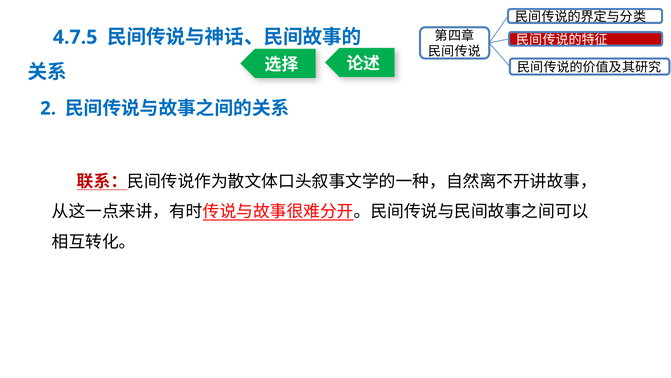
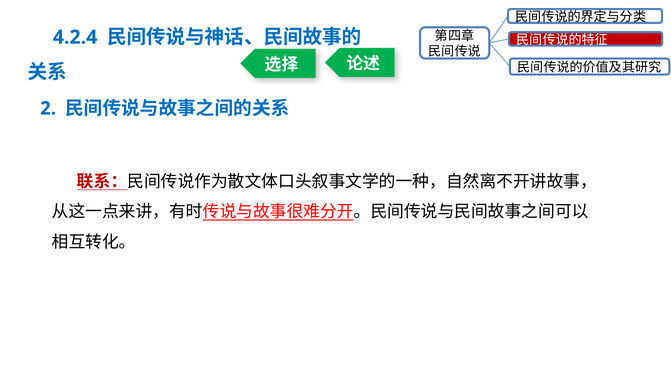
4.7.5: 4.7.5 -> 4.2.4
